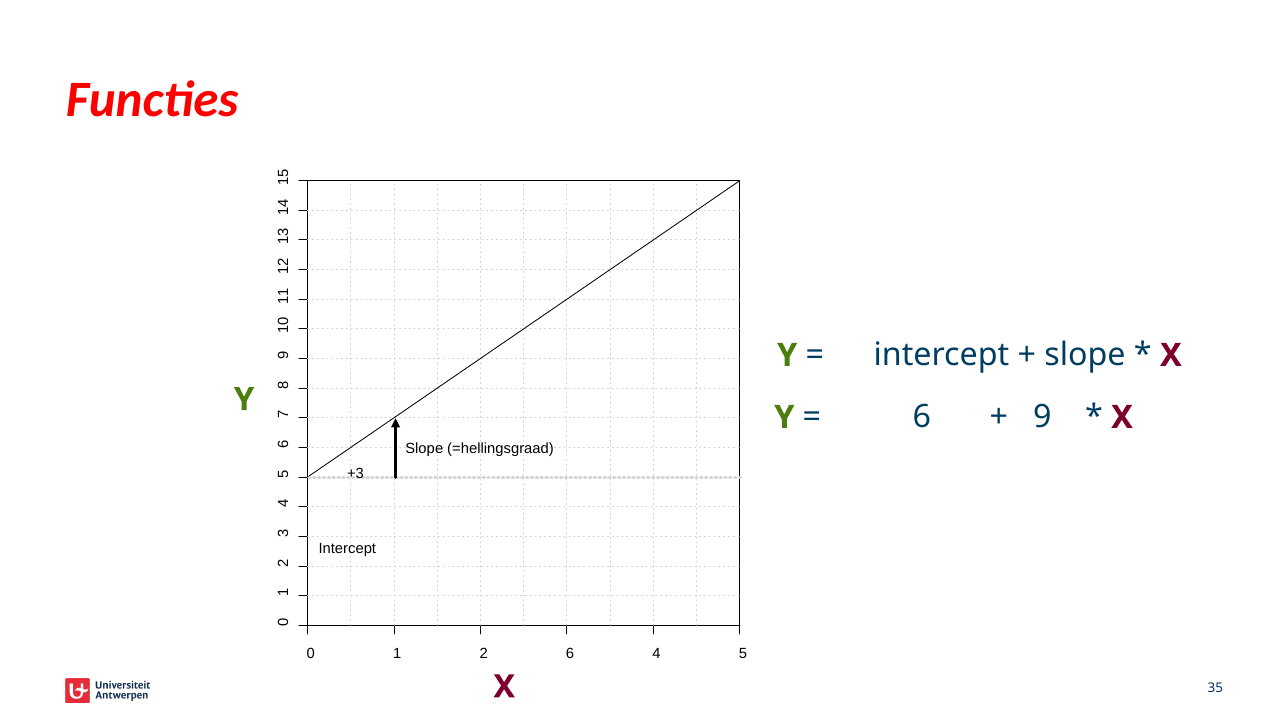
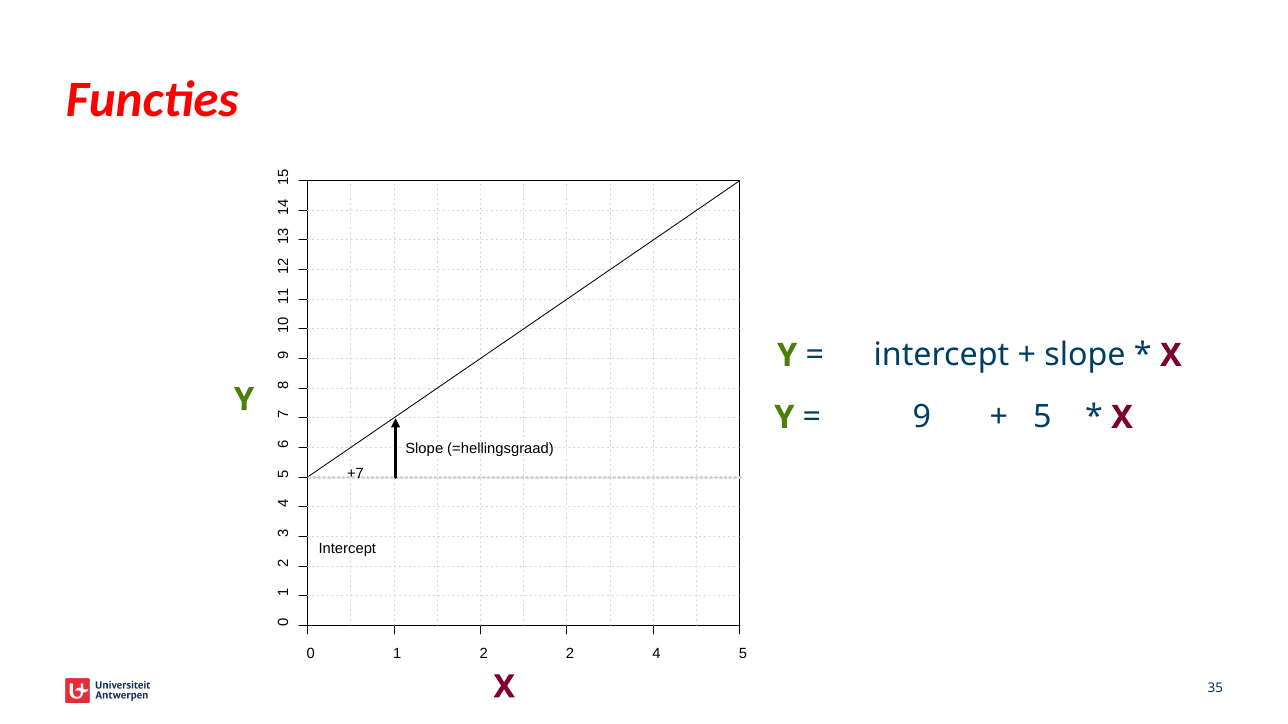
6 at (922, 418): 6 -> 9
9 at (1042, 418): 9 -> 5
+3: +3 -> +7
2 6: 6 -> 2
